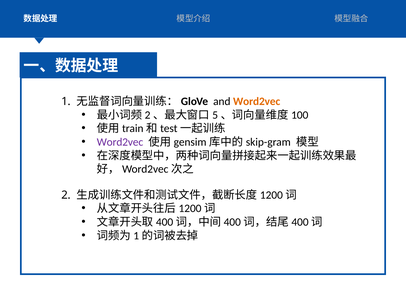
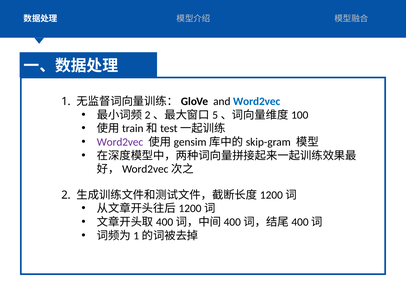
Word2vec at (257, 101) colour: orange -> blue
